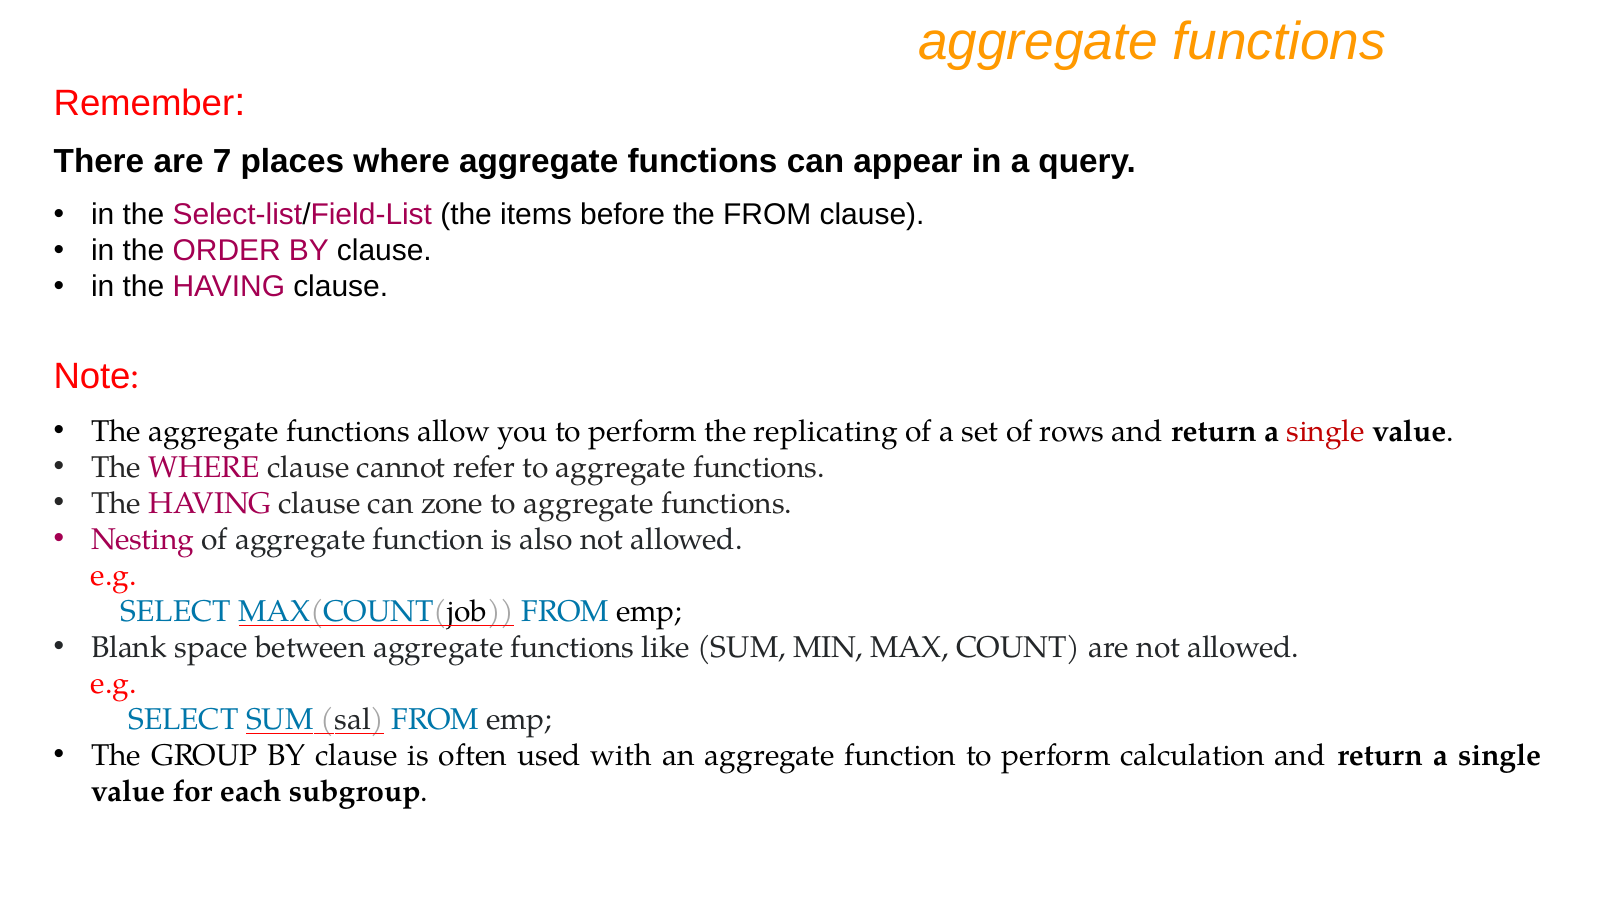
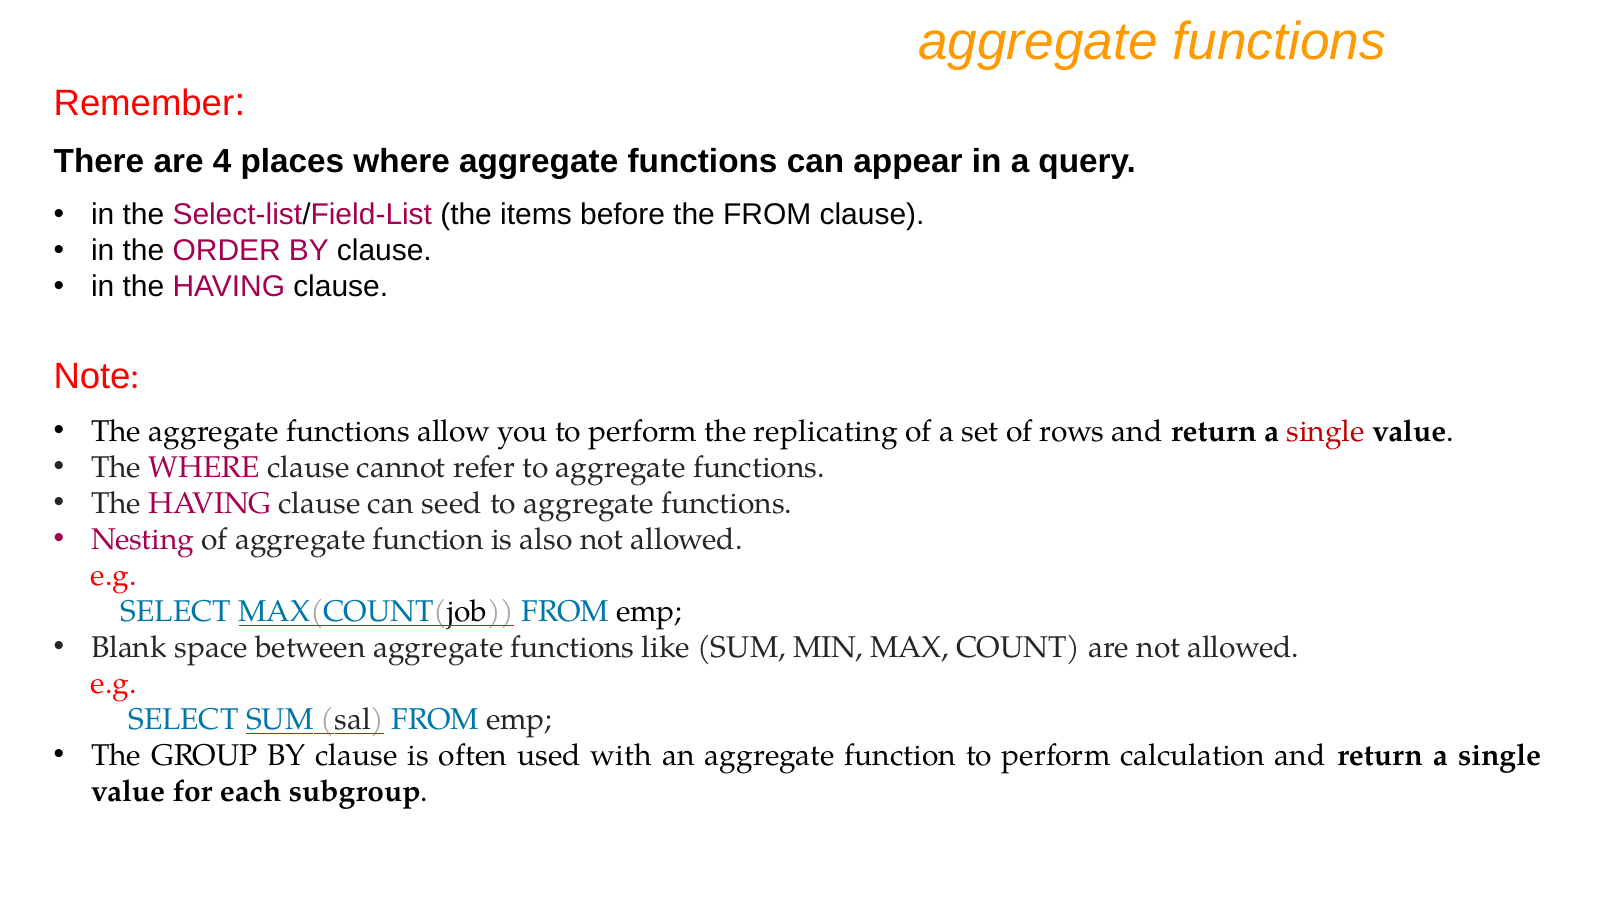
7: 7 -> 4
zone: zone -> seed
